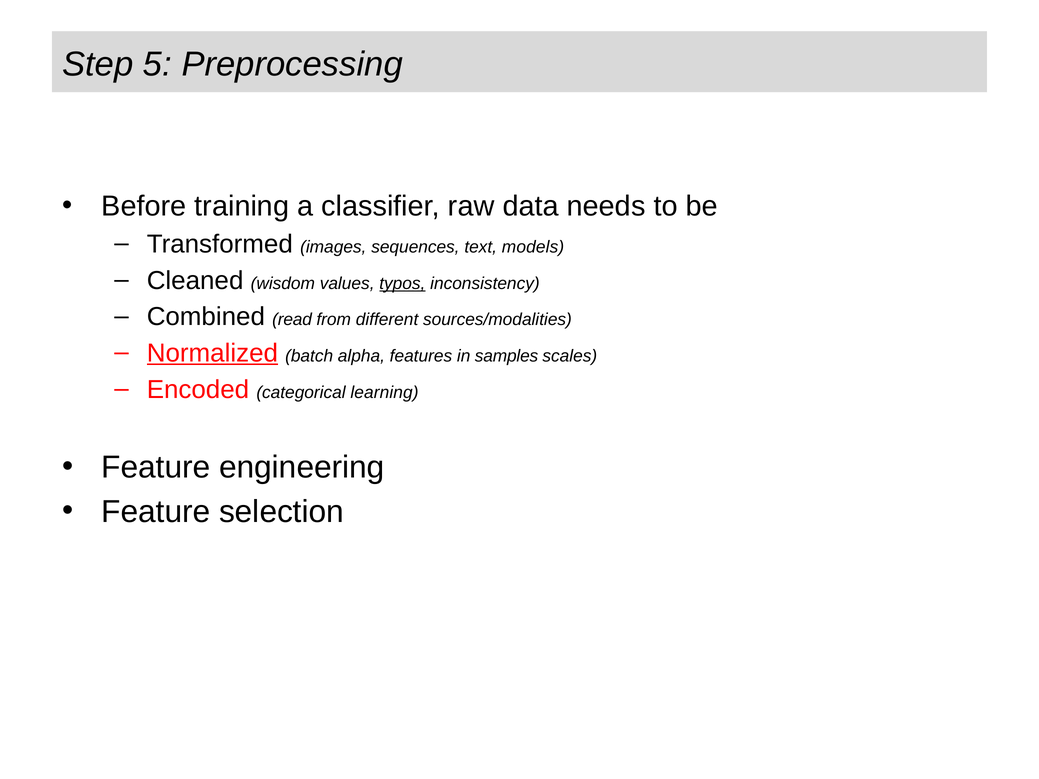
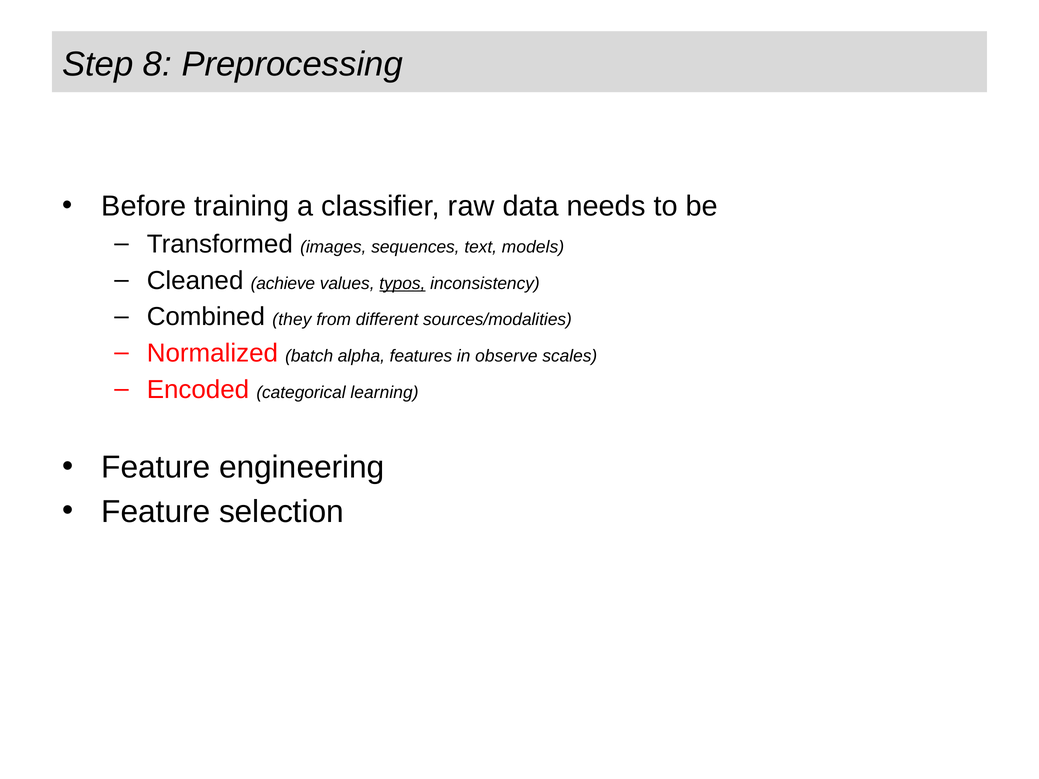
5: 5 -> 8
wisdom: wisdom -> achieve
read: read -> they
Normalized underline: present -> none
samples: samples -> observe
